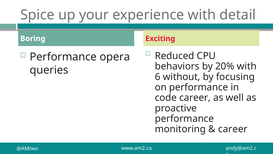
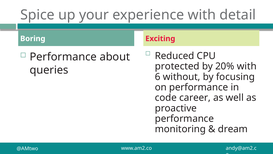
opera: opera -> about
behaviors: behaviors -> protected
career at (233, 129): career -> dream
